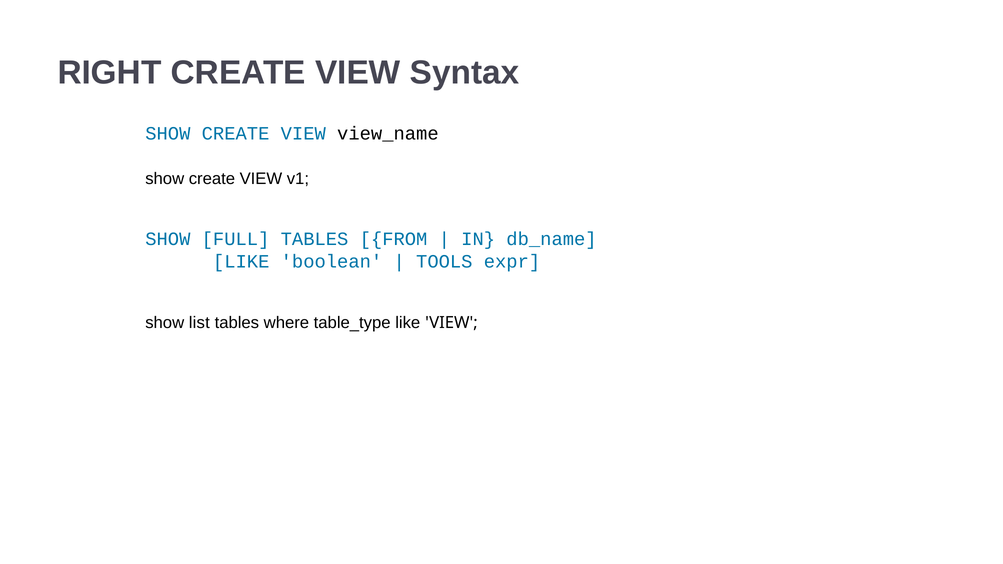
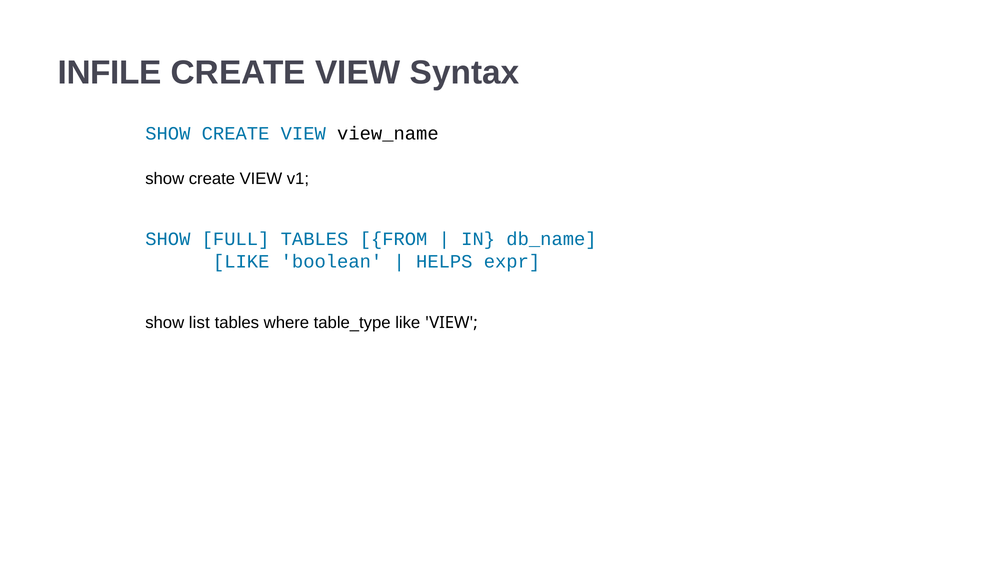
RIGHT: RIGHT -> INFILE
TOOLS: TOOLS -> HELPS
